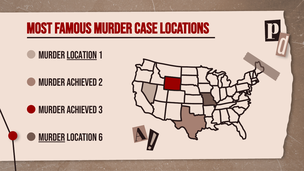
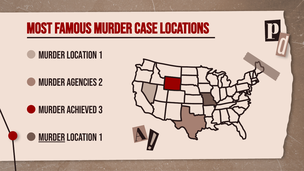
LOCATION at (82, 55) underline: present -> none
ACHIEVED at (82, 82): ACHIEVED -> AGENCIES
6 at (101, 137): 6 -> 1
